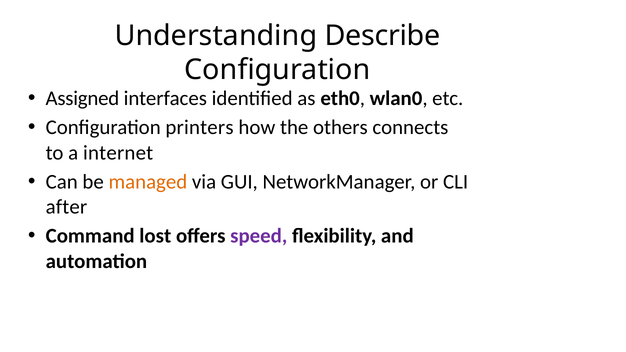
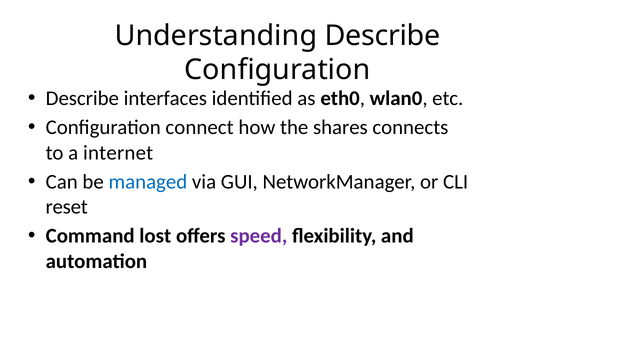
Assigned at (82, 98): Assigned -> Describe
printers: printers -> connect
others: others -> shares
managed colour: orange -> blue
after: after -> reset
